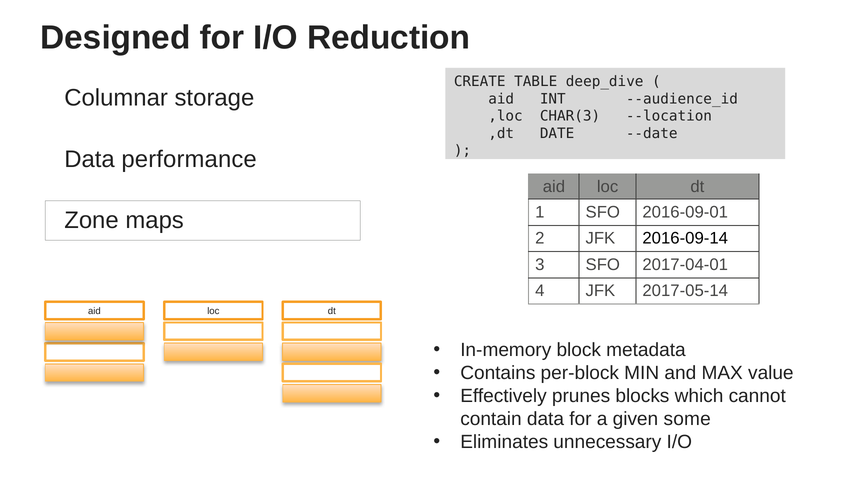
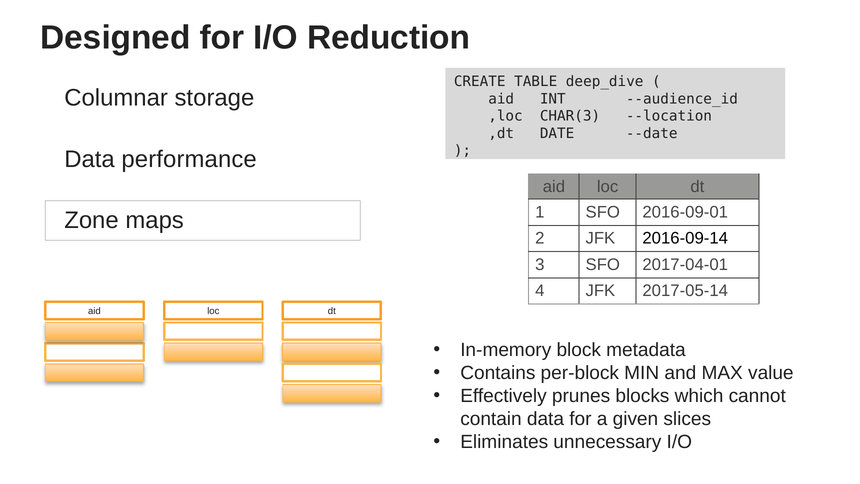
some: some -> slices
